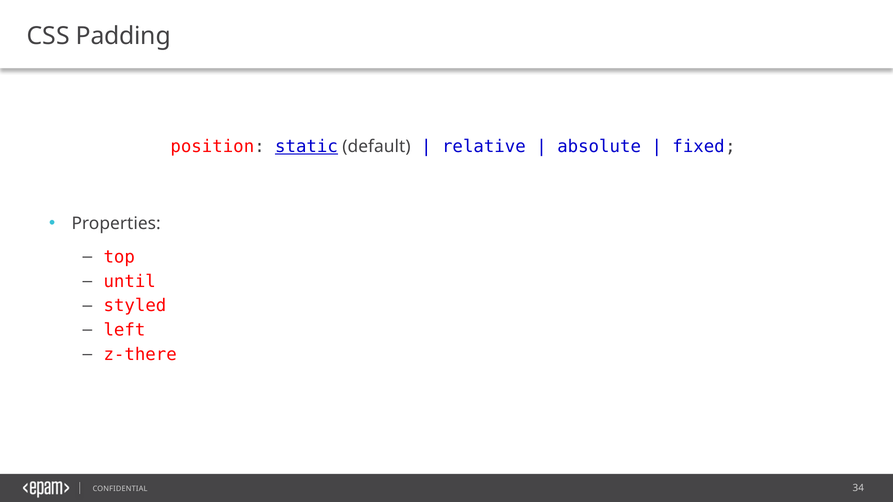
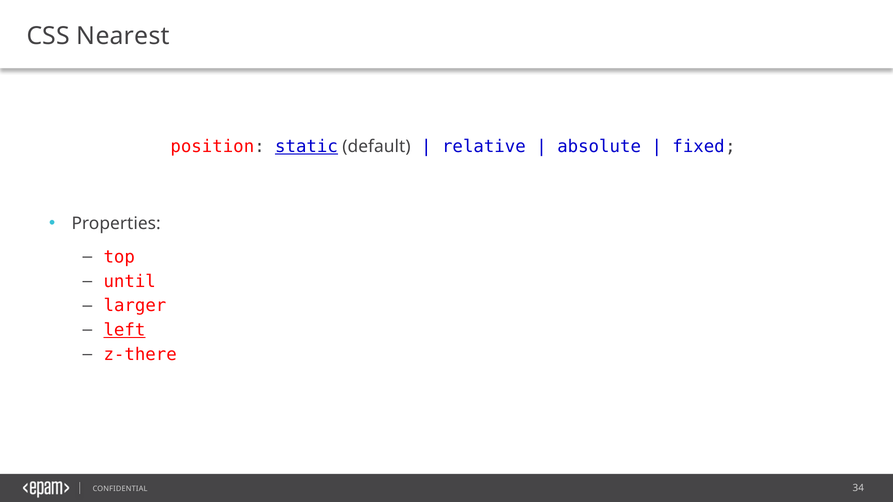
Padding: Padding -> Nearest
styled: styled -> larger
left underline: none -> present
